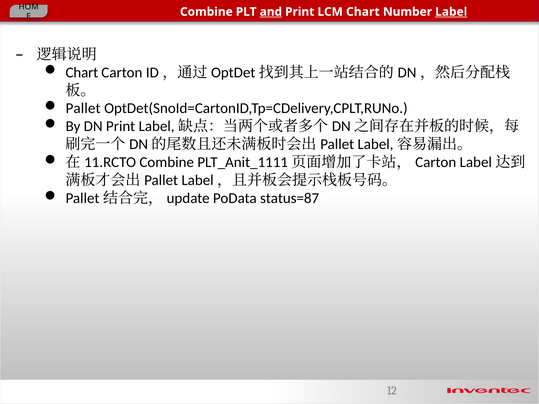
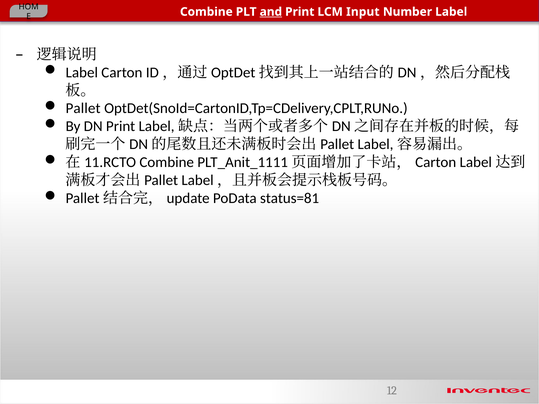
LCM Chart: Chart -> Input
Label at (451, 12) underline: present -> none
Chart at (82, 73): Chart -> Label
status=87: status=87 -> status=81
